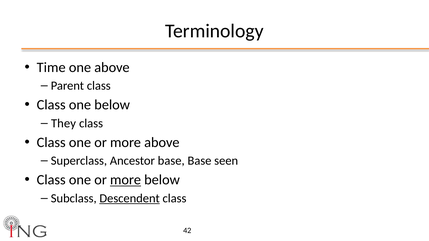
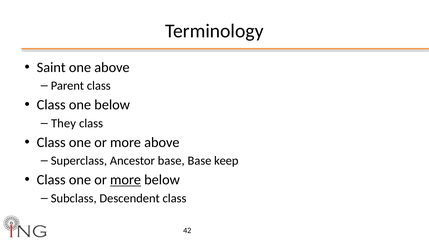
Time: Time -> Saint
seen: seen -> keep
Descendent underline: present -> none
